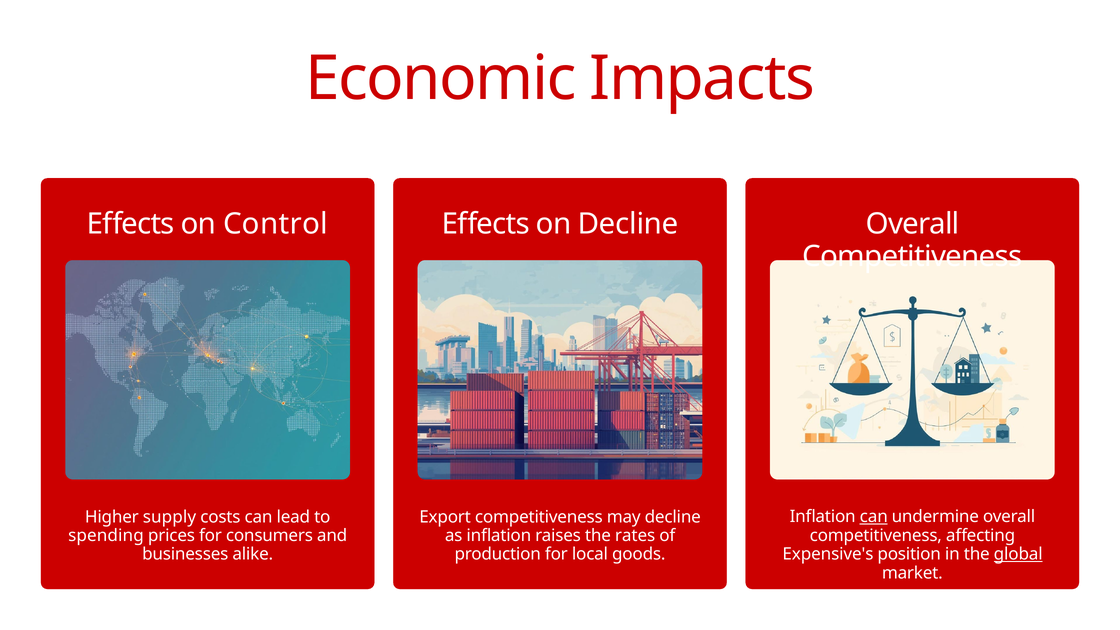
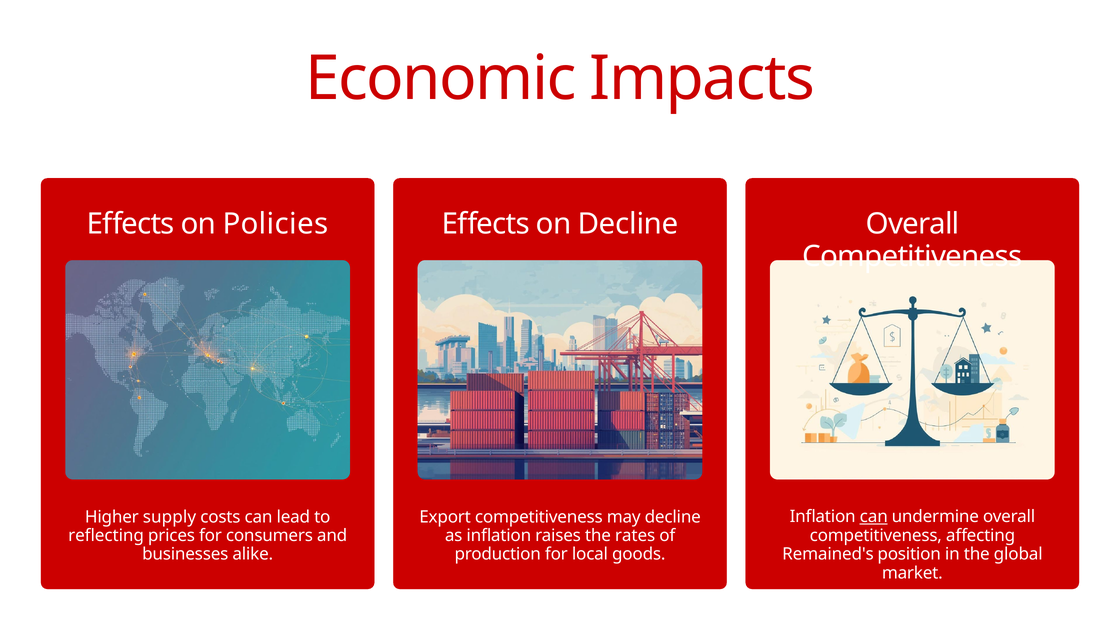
Control: Control -> Policies
spending: spending -> reflecting
Expensive's: Expensive's -> Remained's
global underline: present -> none
